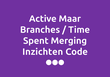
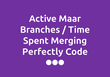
Inzichten: Inzichten -> Perfectly
